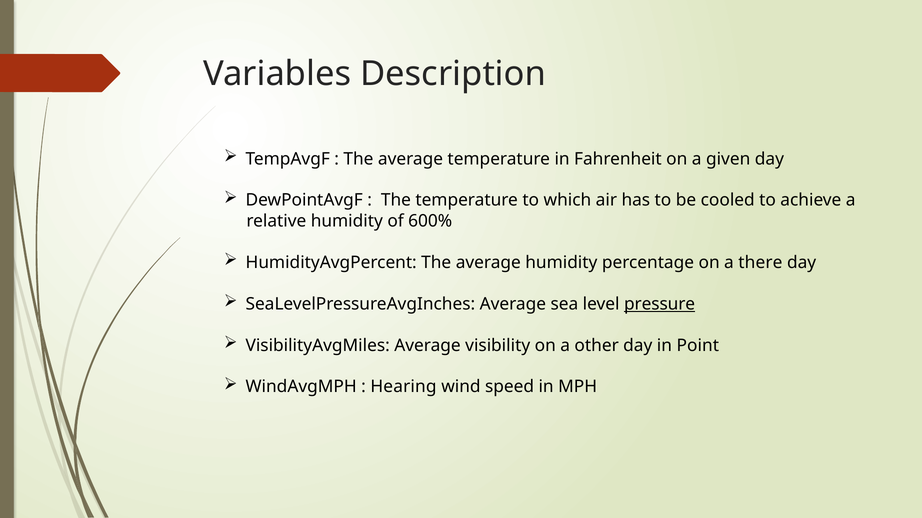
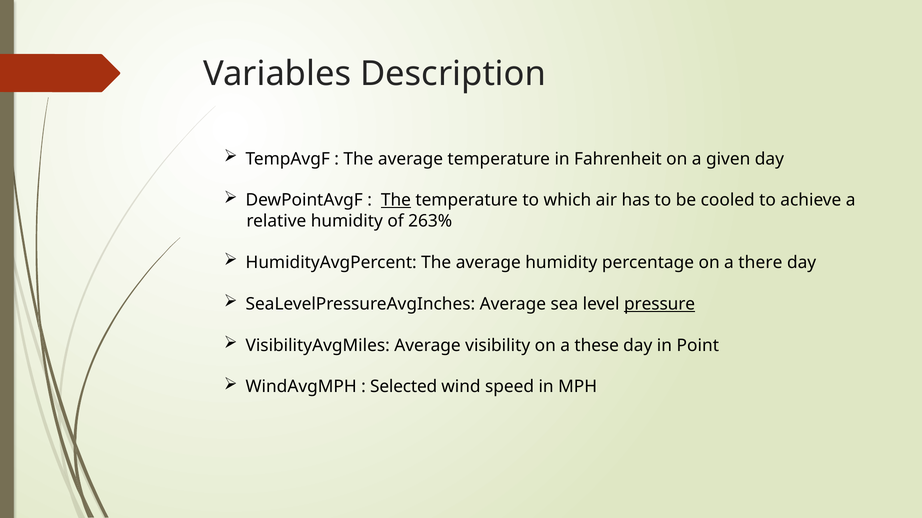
The at (396, 201) underline: none -> present
600%: 600% -> 263%
other: other -> these
Hearing: Hearing -> Selected
